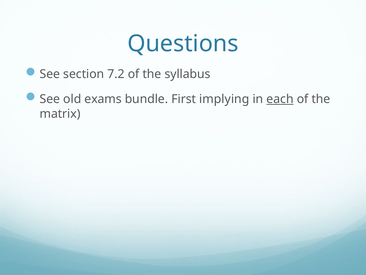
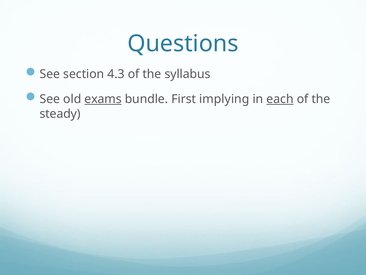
7.2: 7.2 -> 4.3
exams underline: none -> present
matrix: matrix -> steady
